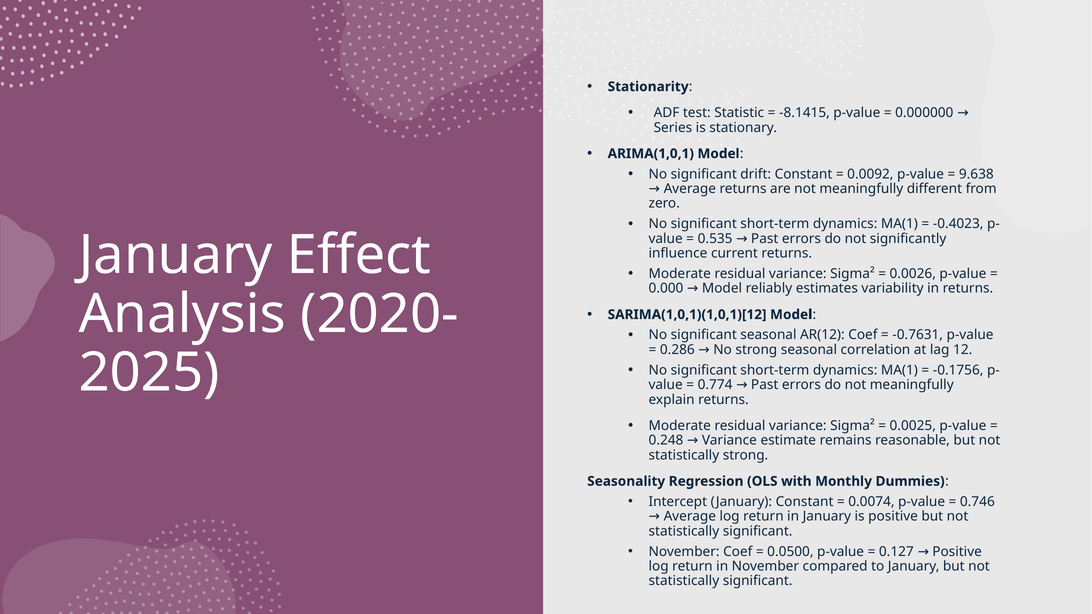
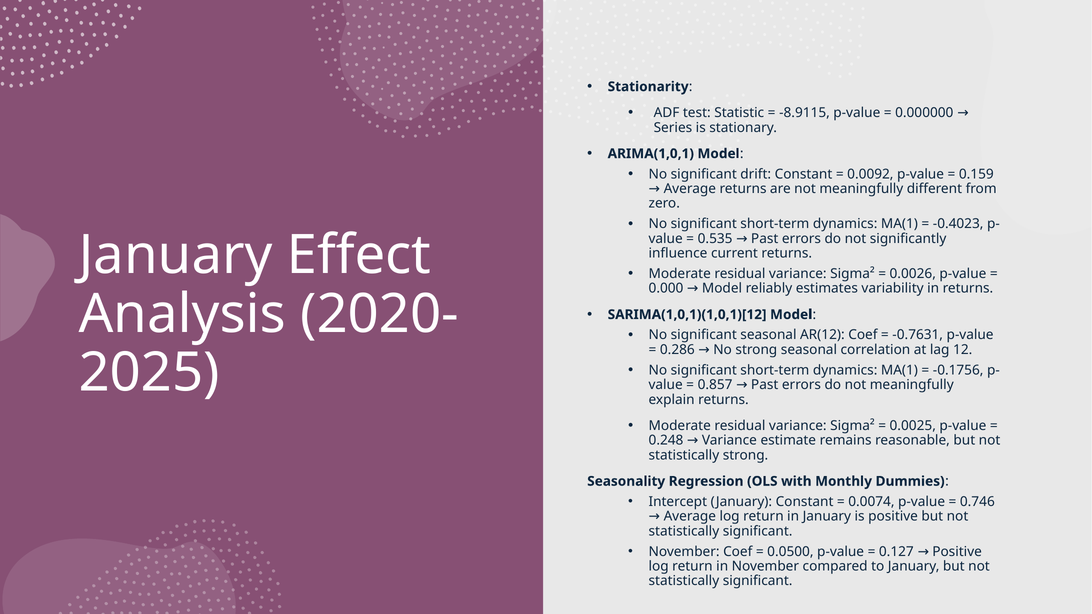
-8.1415: -8.1415 -> -8.9115
9.638: 9.638 -> 0.159
0.774: 0.774 -> 0.857
